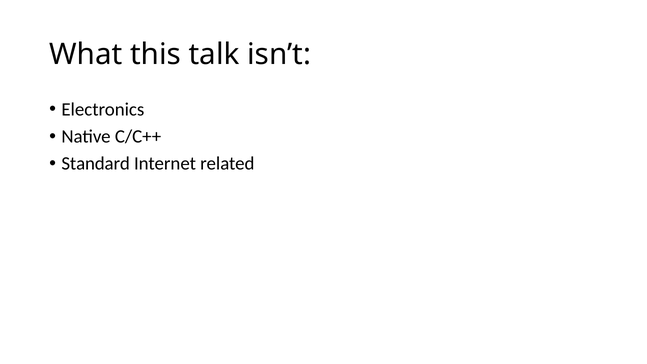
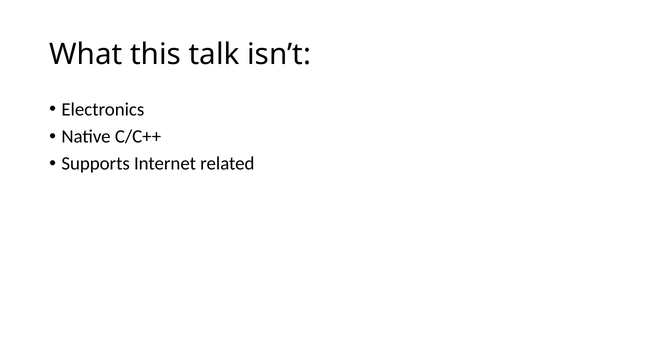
Standard: Standard -> Supports
